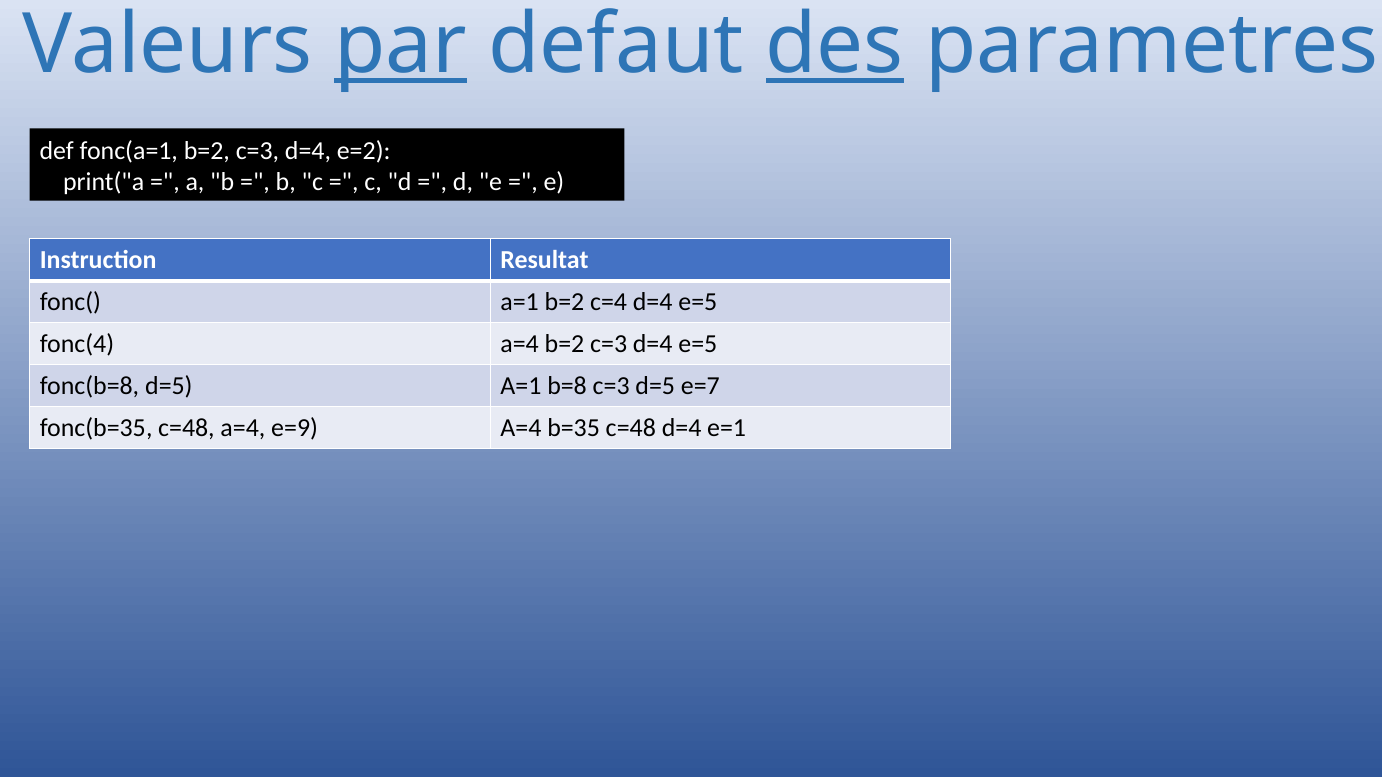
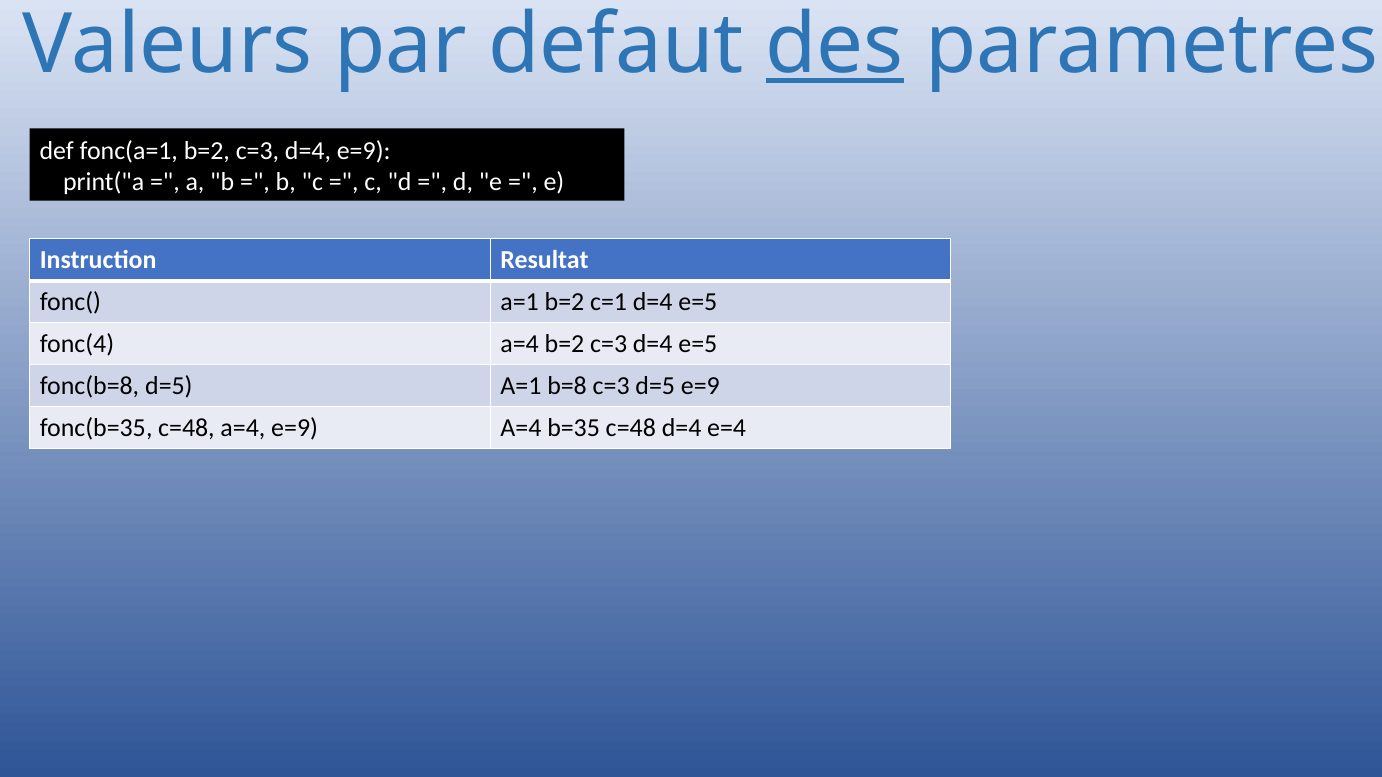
par underline: present -> none
d=4 e=2: e=2 -> e=9
c=4: c=4 -> c=1
d=5 e=7: e=7 -> e=9
e=1: e=1 -> e=4
